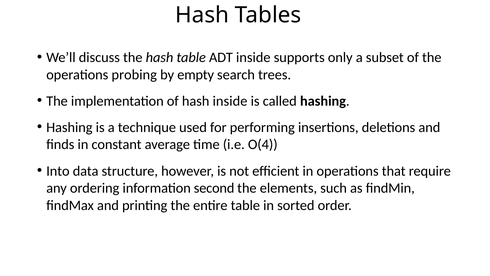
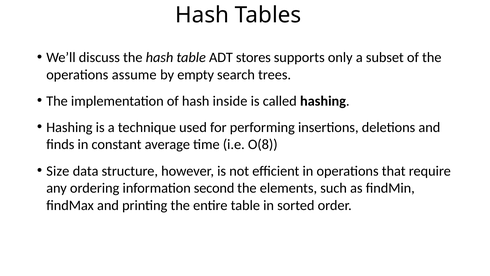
ADT inside: inside -> stores
probing: probing -> assume
O(4: O(4 -> O(8
Into: Into -> Size
